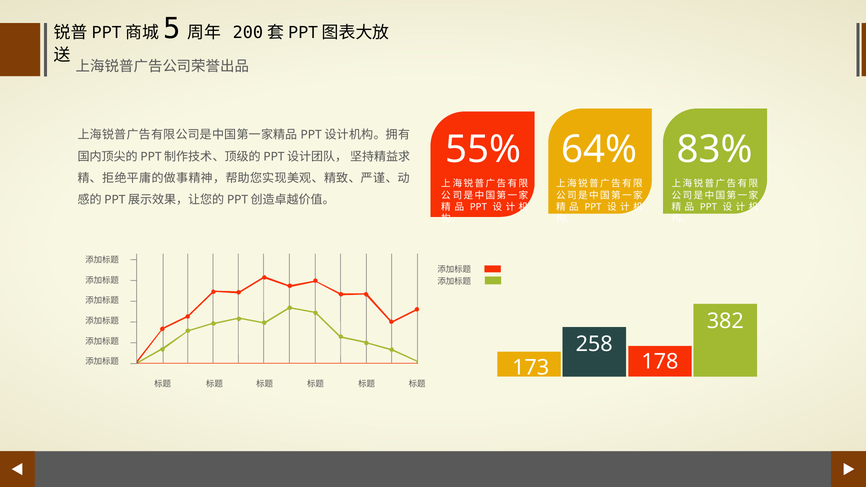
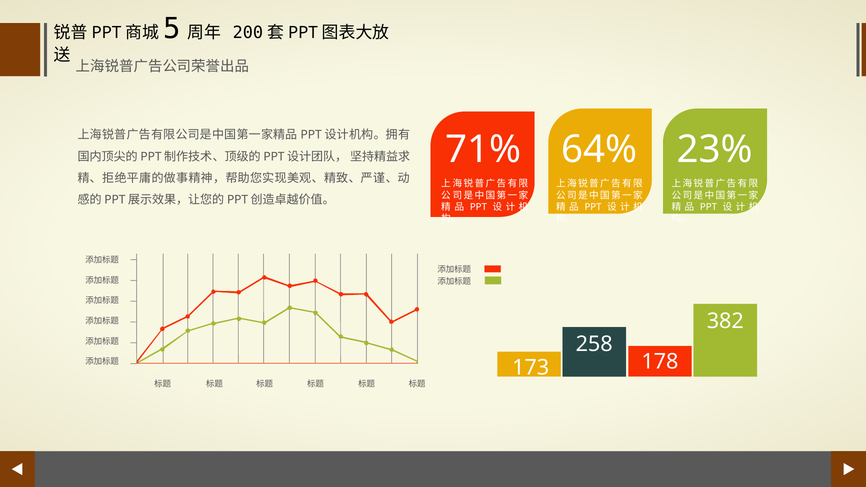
55%: 55% -> 71%
83%: 83% -> 23%
